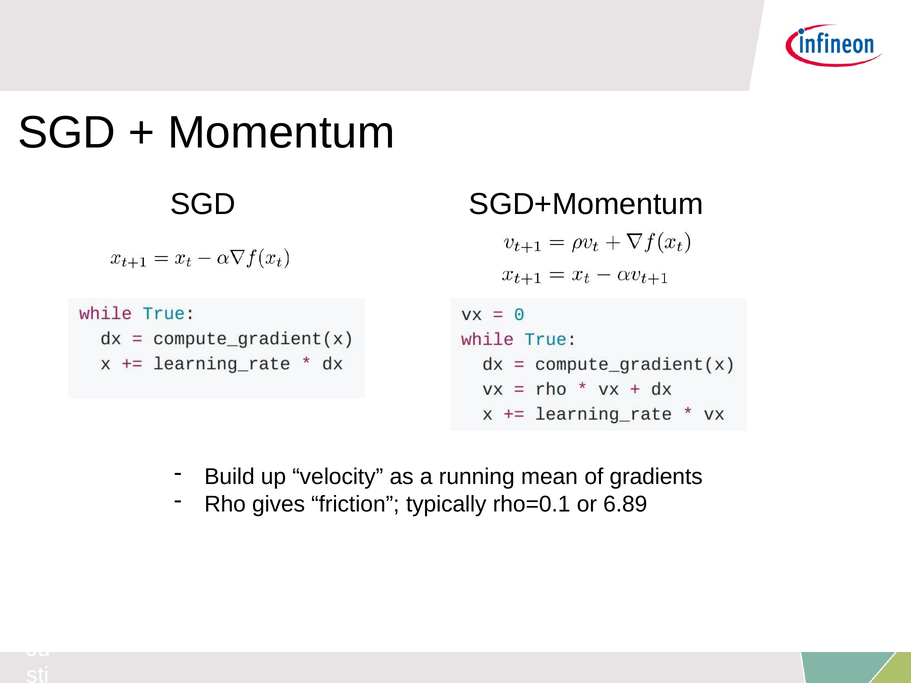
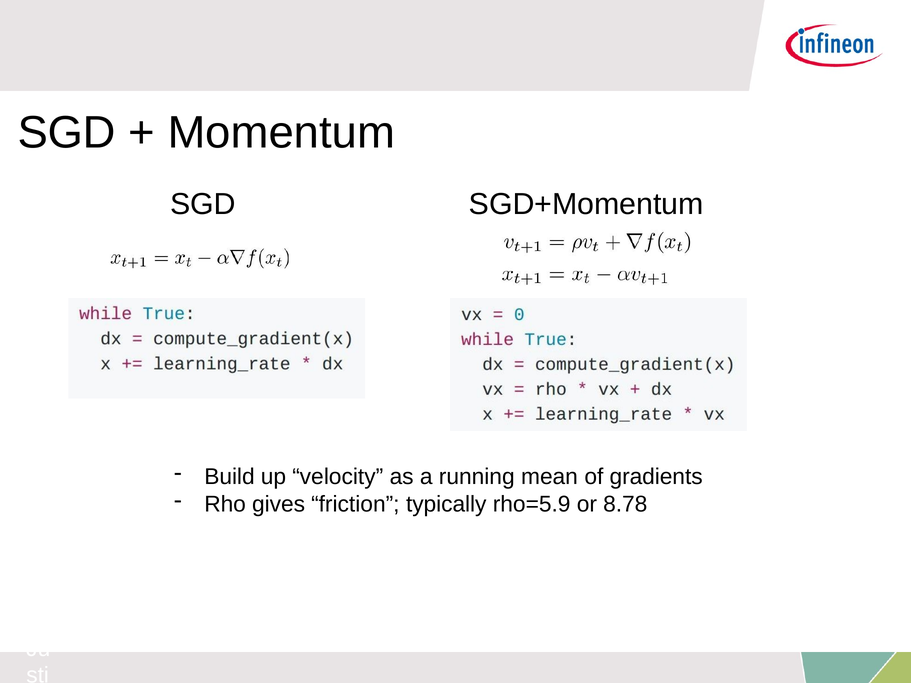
rho=0.1: rho=0.1 -> rho=5.9
6.89: 6.89 -> 8.78
